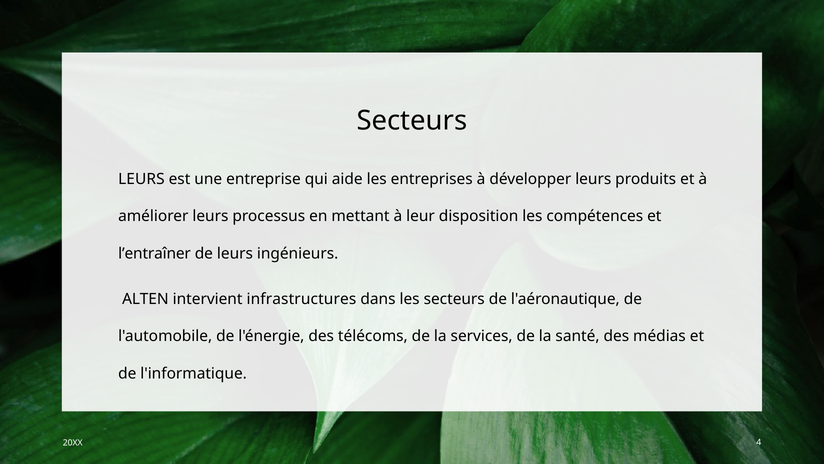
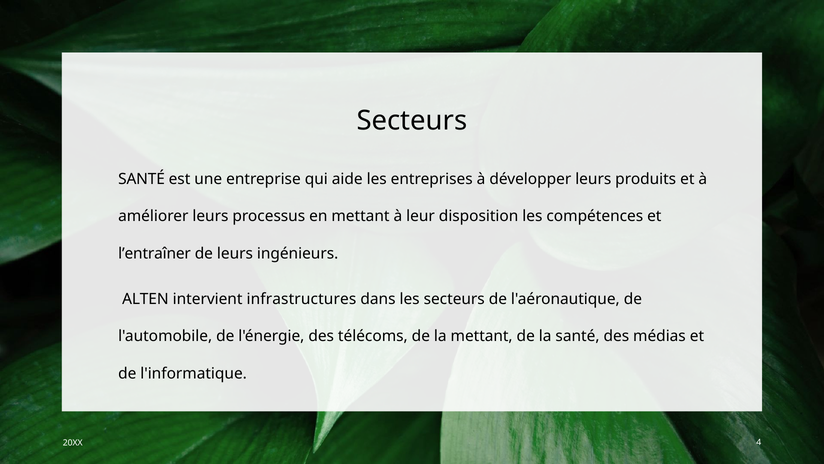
LEURS at (141, 179): LEURS -> SANTÉ
la services: services -> mettant
